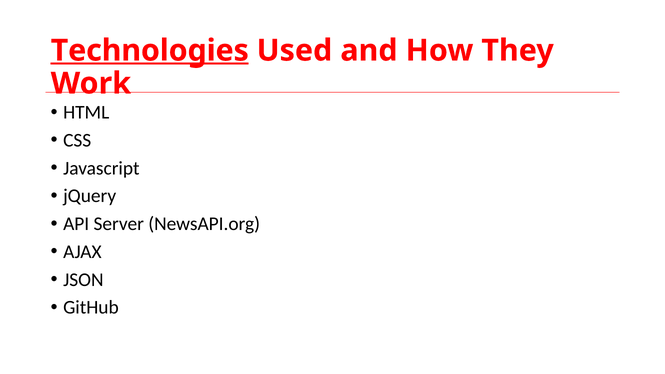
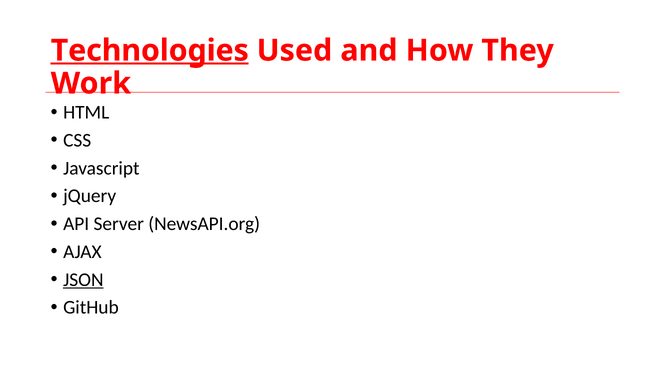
JSON underline: none -> present
